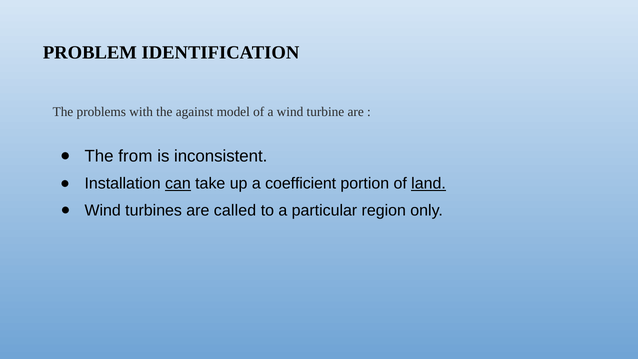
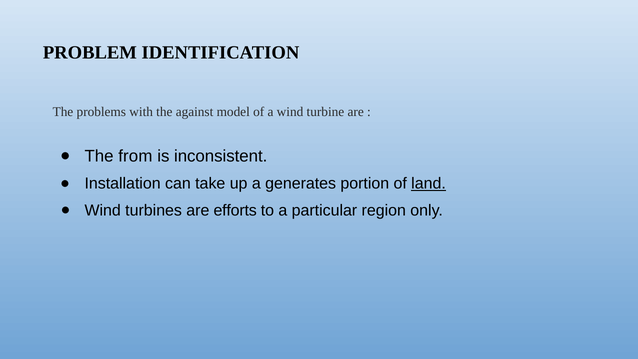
can underline: present -> none
coefficient: coefficient -> generates
called: called -> efforts
